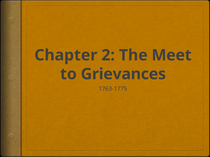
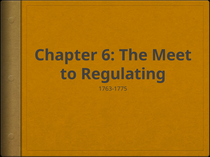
2: 2 -> 6
Grievances: Grievances -> Regulating
